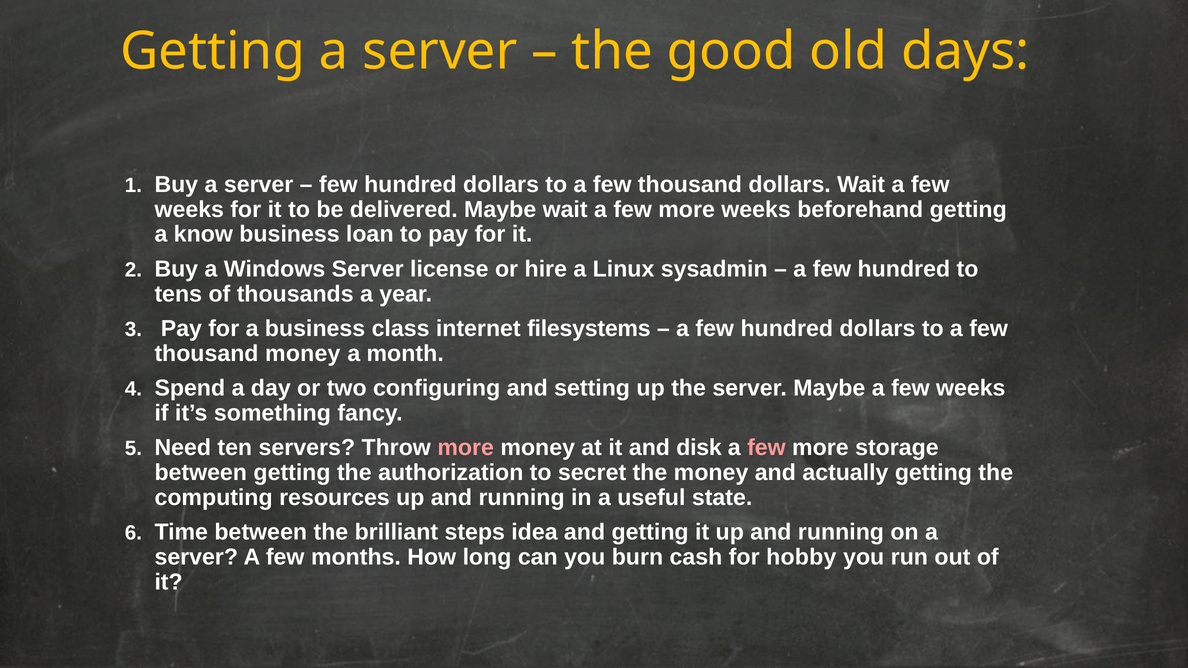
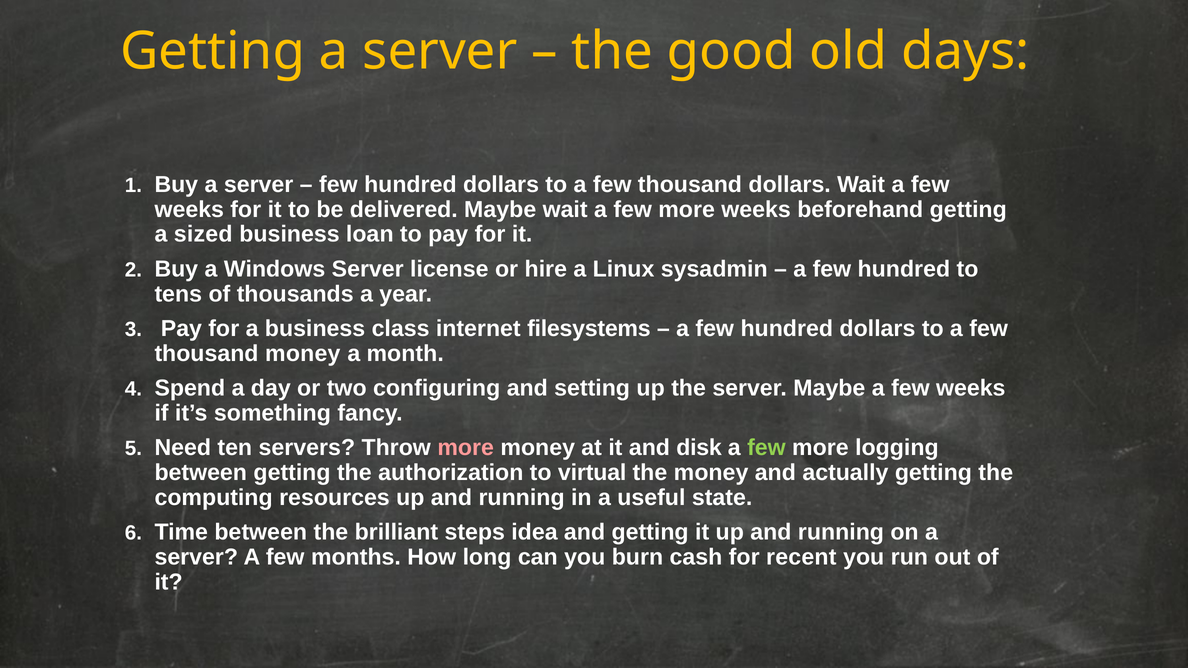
know: know -> sized
few at (766, 448) colour: pink -> light green
storage: storage -> logging
secret: secret -> virtual
hobby: hobby -> recent
